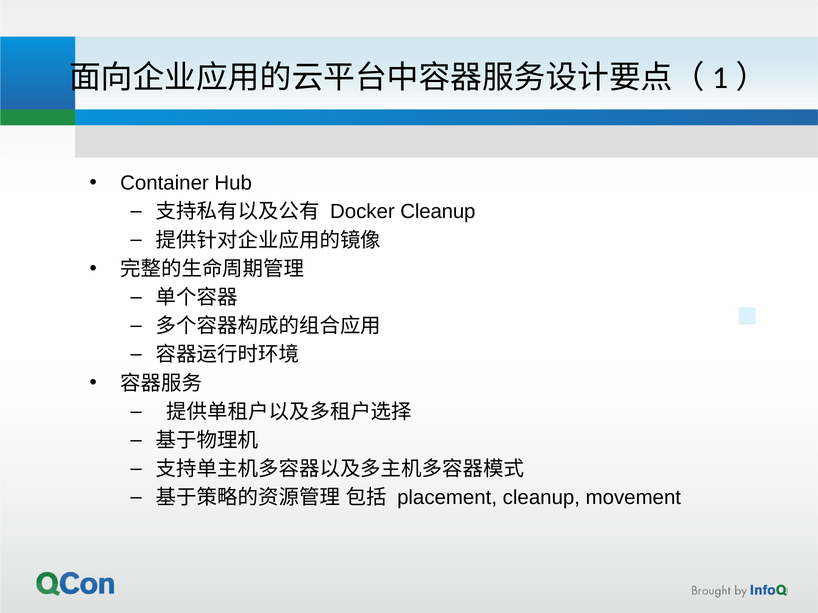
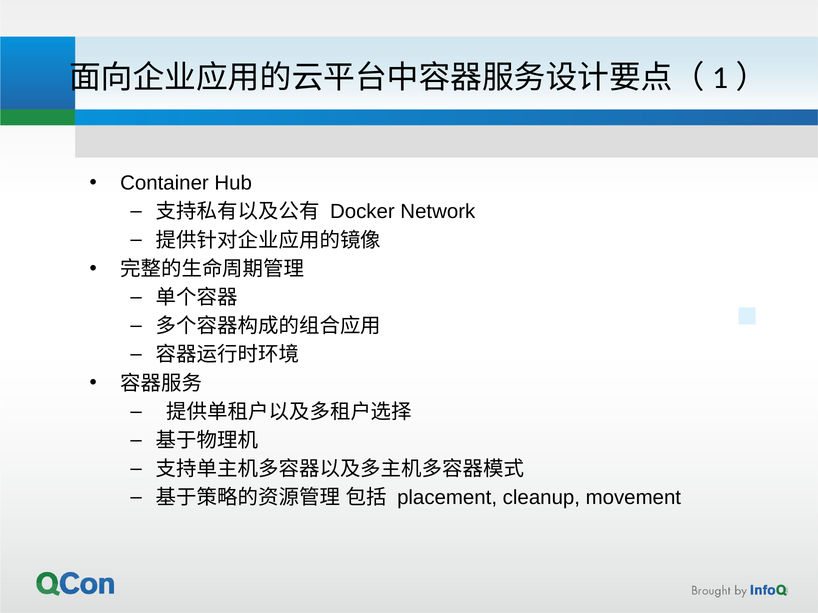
Docker Cleanup: Cleanup -> Network
